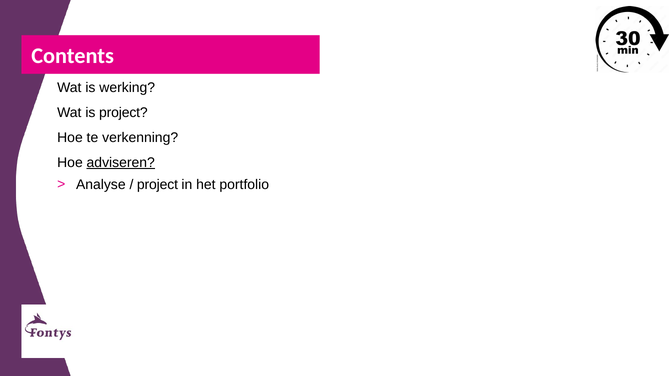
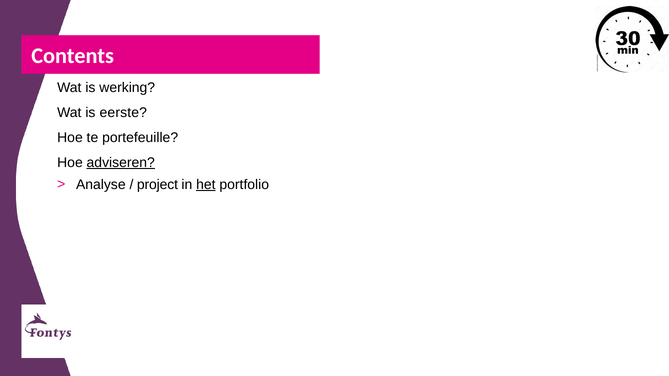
is project: project -> eerste
verkenning: verkenning -> portefeuille
het underline: none -> present
